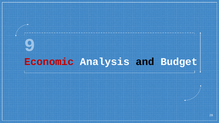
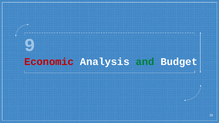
and colour: black -> green
